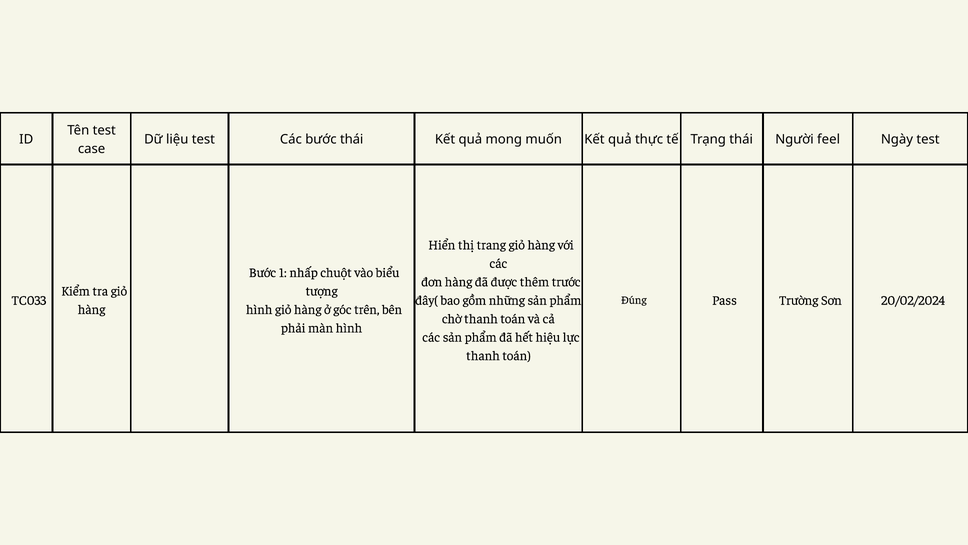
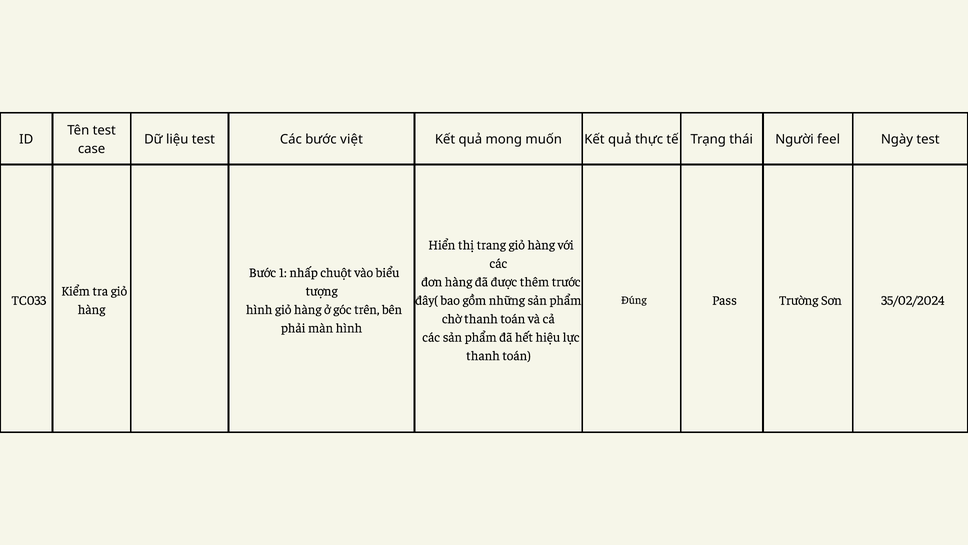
bước thái: thái -> việt
20/02/2024: 20/02/2024 -> 35/02/2024
